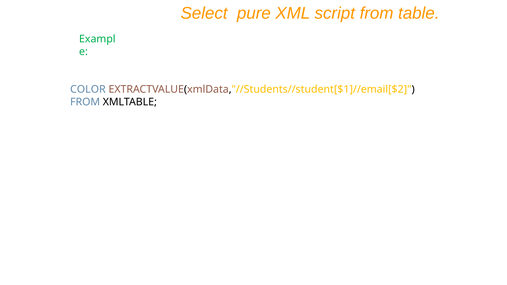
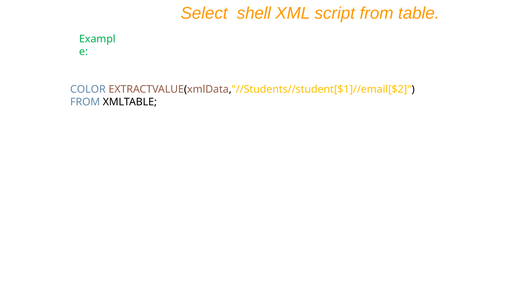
pure: pure -> shell
